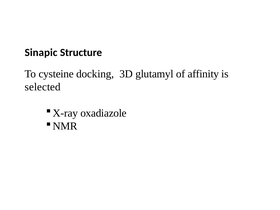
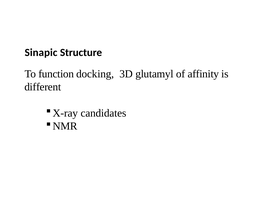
cysteine: cysteine -> function
selected: selected -> different
oxadiazole: oxadiazole -> candidates
